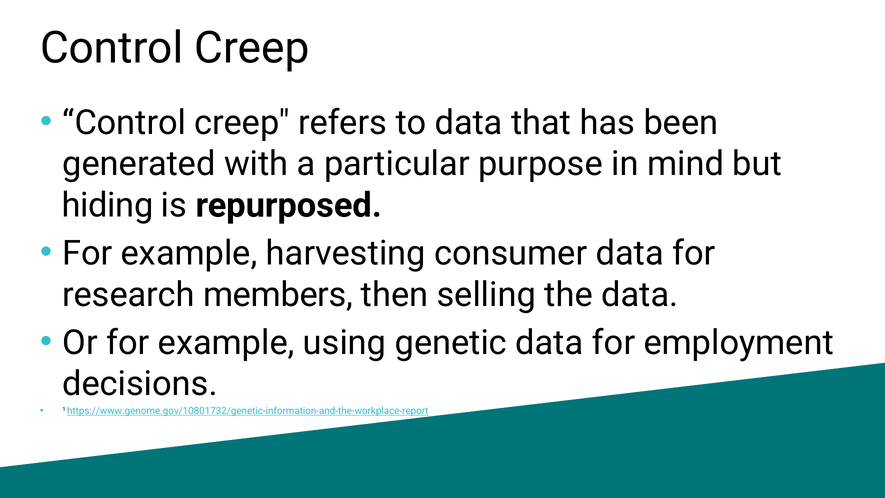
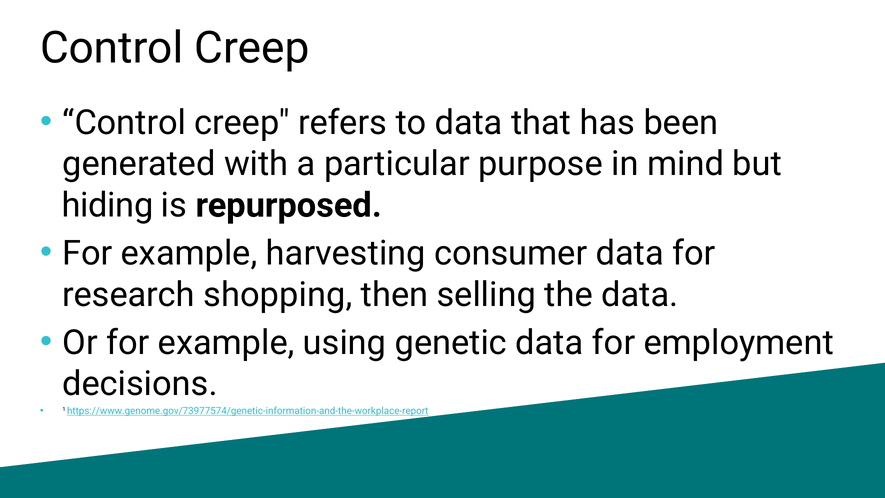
members: members -> shopping
https://www.genome.gov/10801732/genetic-information-and-the-workplace-report: https://www.genome.gov/10801732/genetic-information-and-the-workplace-report -> https://www.genome.gov/73977574/genetic-information-and-the-workplace-report
